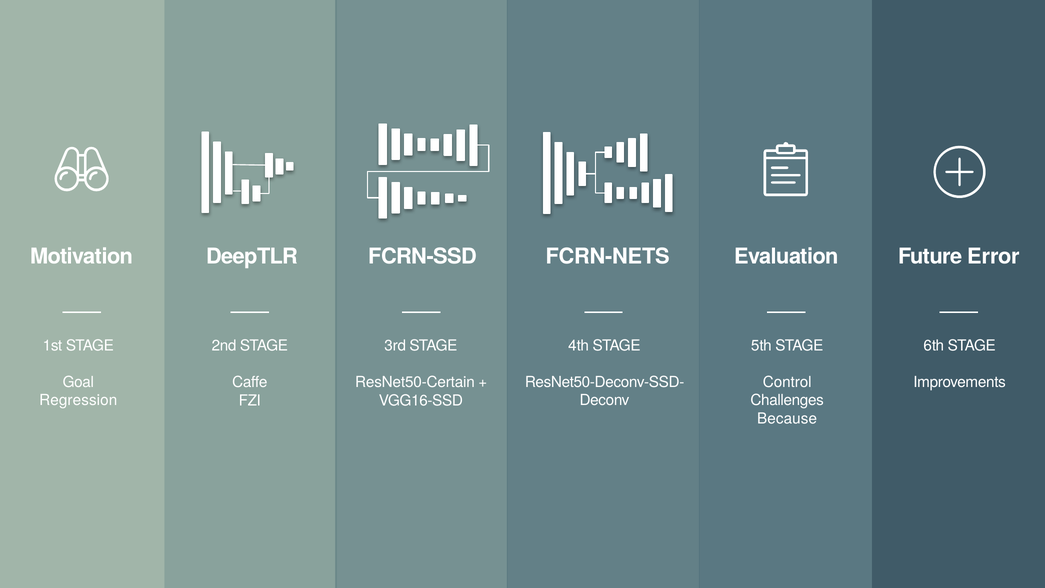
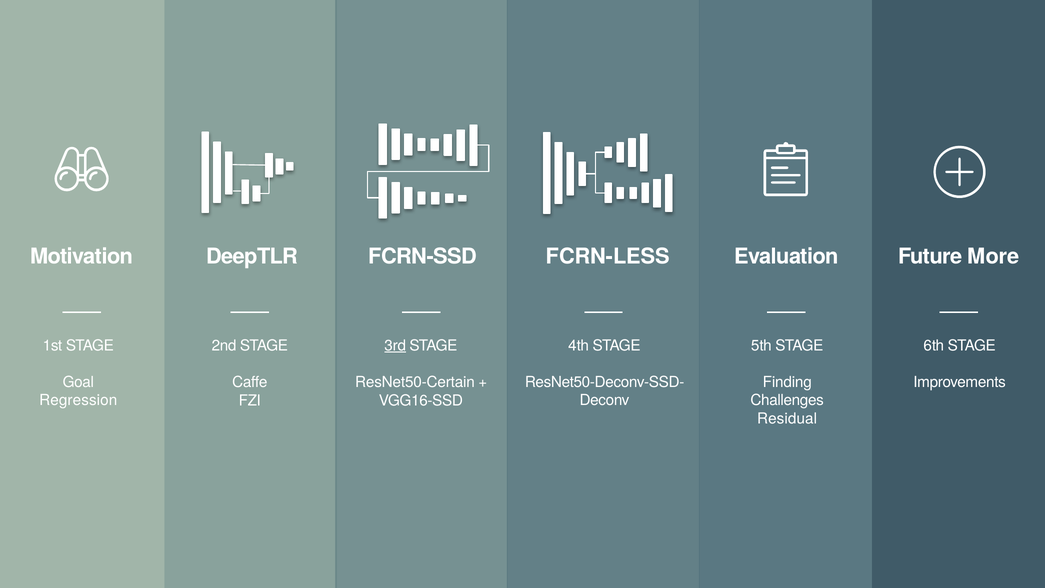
FCRN-NETS: FCRN-NETS -> FCRN-LESS
Error: Error -> More
3rd underline: none -> present
Control: Control -> Finding
Because: Because -> Residual
